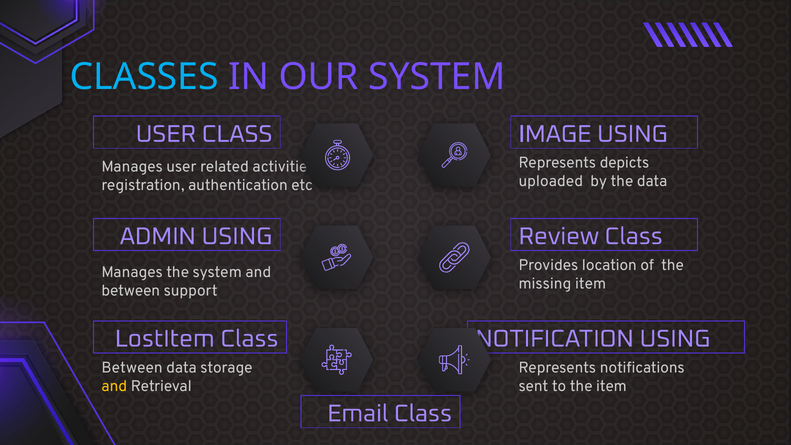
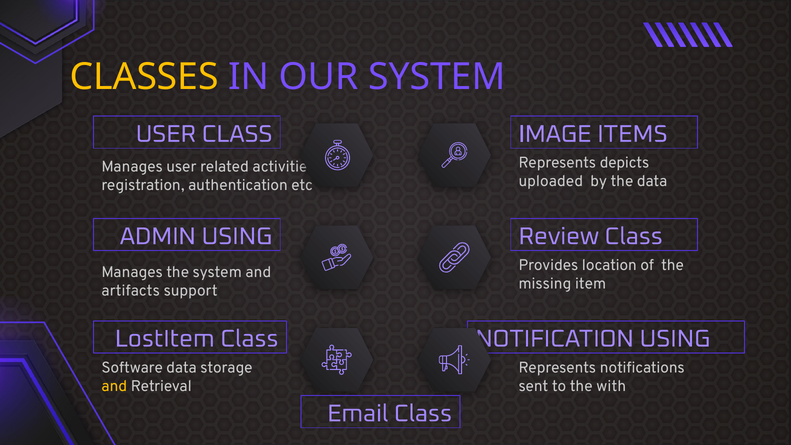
CLASSES colour: light blue -> yellow
USING at (632, 134): USING -> ITEMS
between at (131, 291): between -> artifacts
Between at (132, 368): Between -> Software
the item: item -> with
